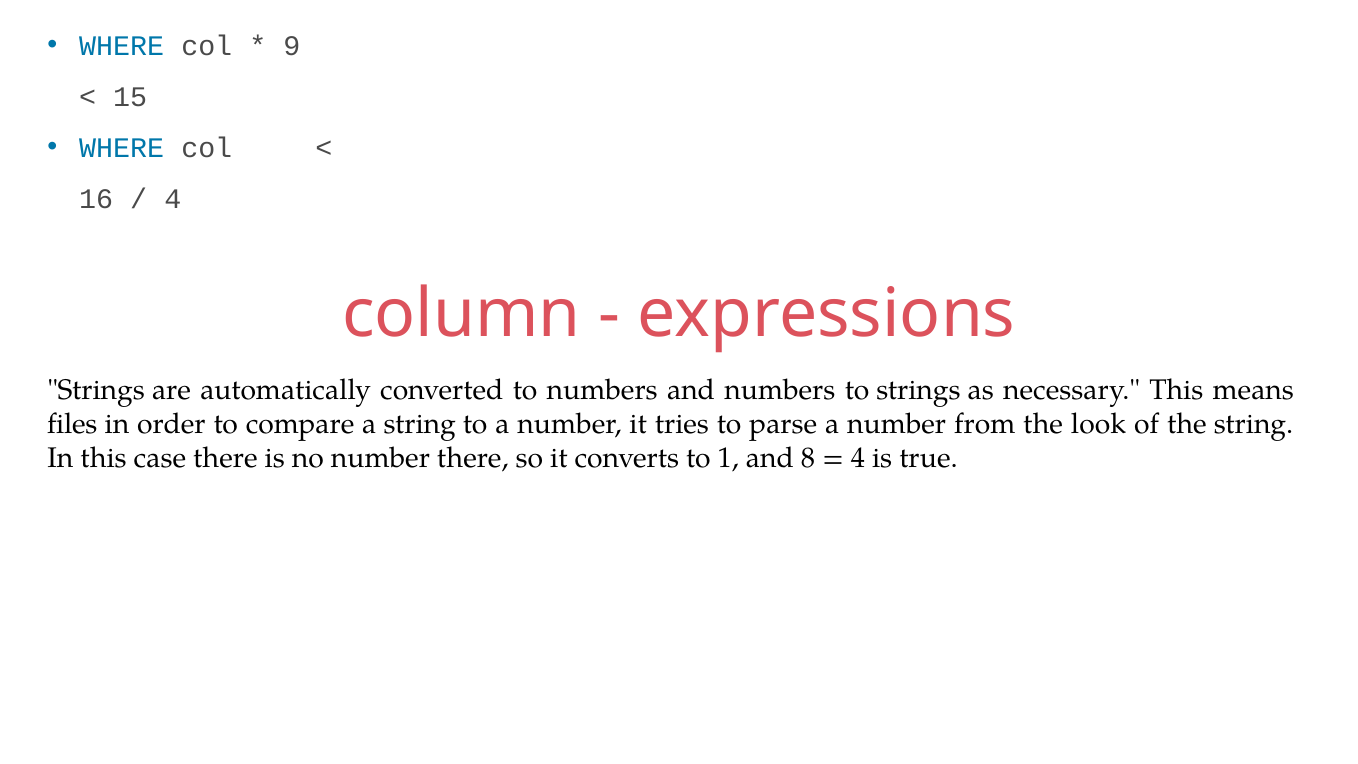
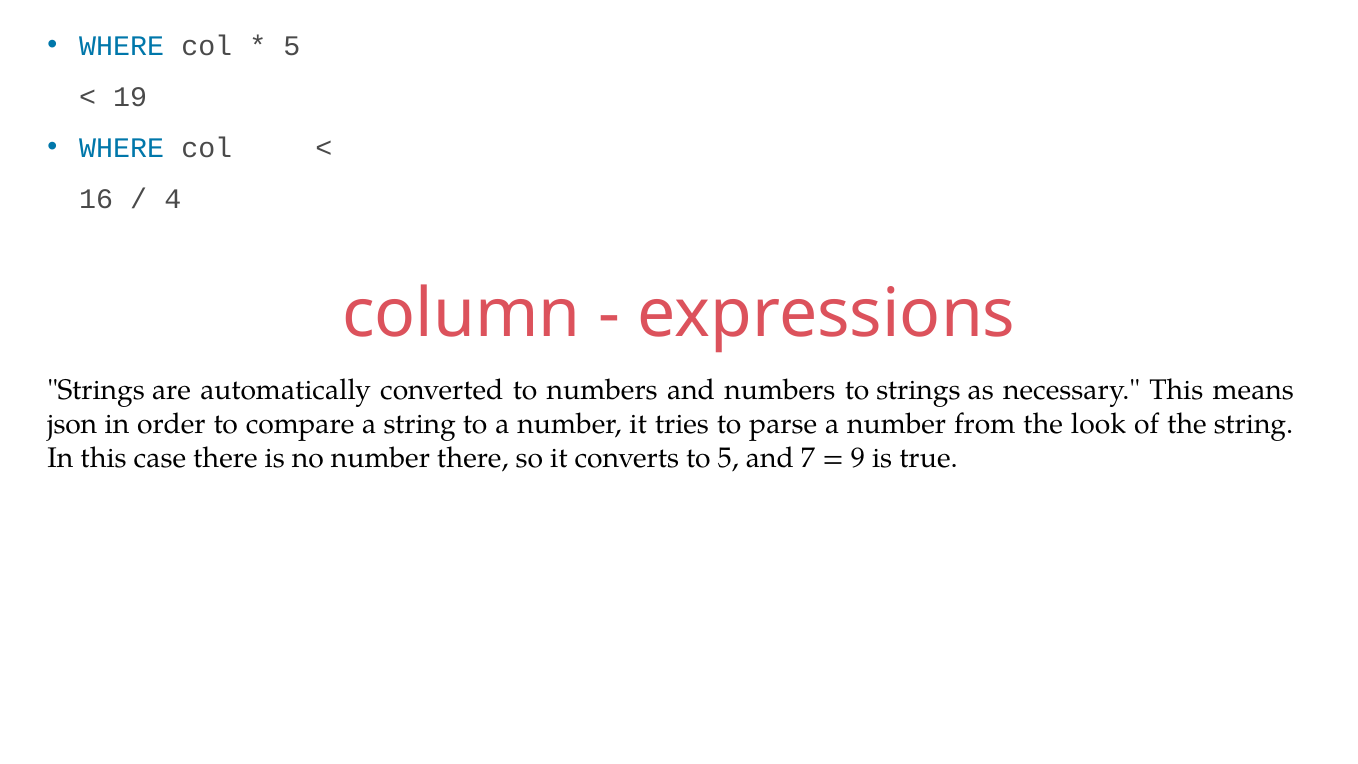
9 at (292, 46): 9 -> 5
15: 15 -> 19
files: files -> json
to 1: 1 -> 5
8: 8 -> 7
4 at (858, 458): 4 -> 9
